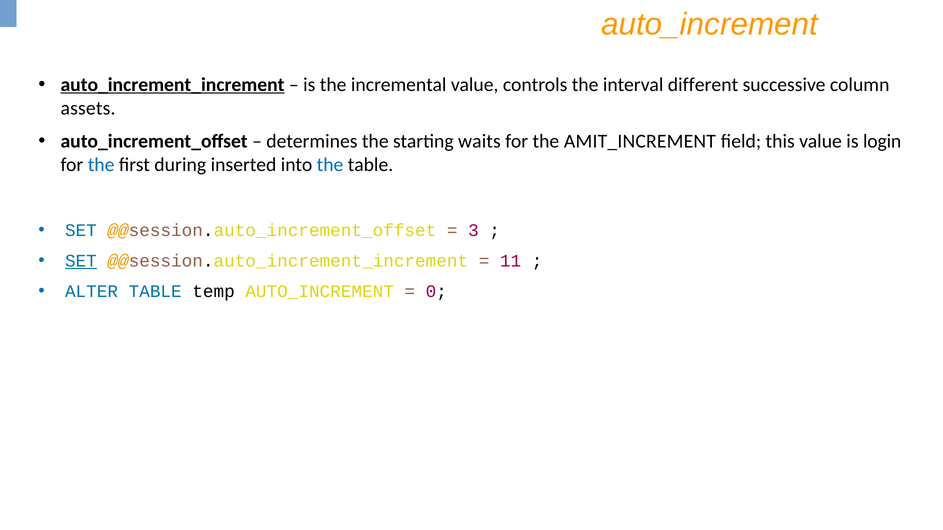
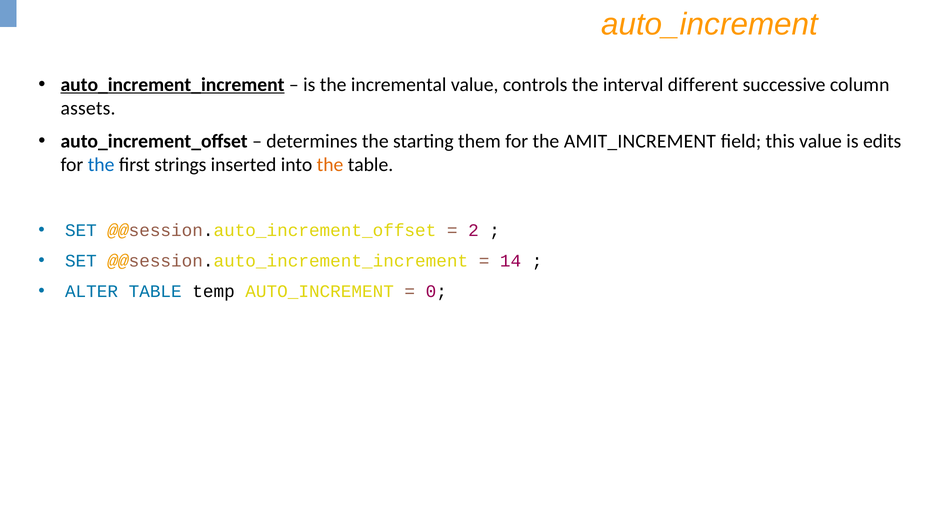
waits: waits -> them
login: login -> edits
during: during -> strings
the at (330, 165) colour: blue -> orange
3: 3 -> 2
SET at (81, 261) underline: present -> none
11: 11 -> 14
